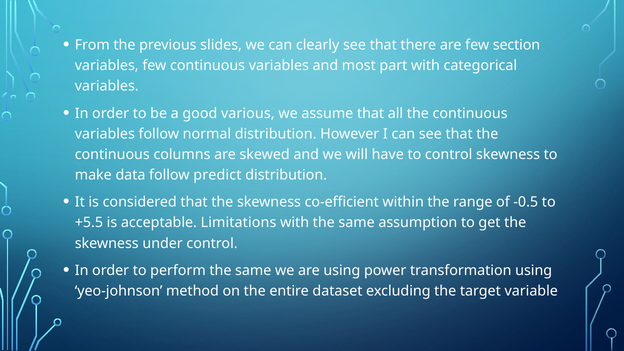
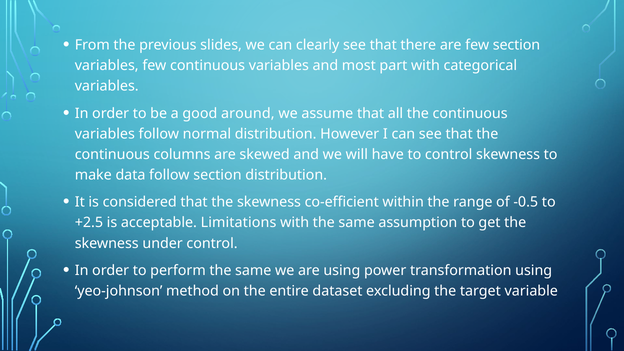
various: various -> around
follow predict: predict -> section
+5.5: +5.5 -> +2.5
